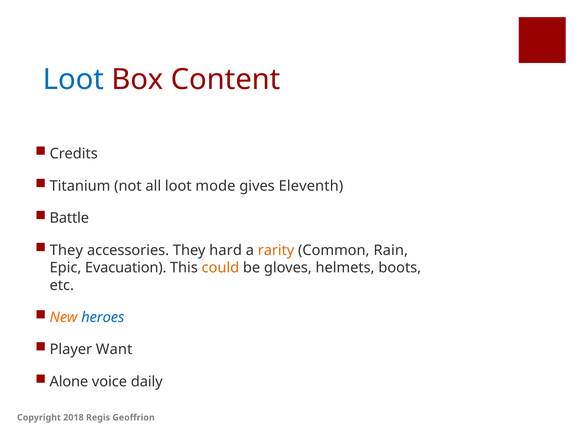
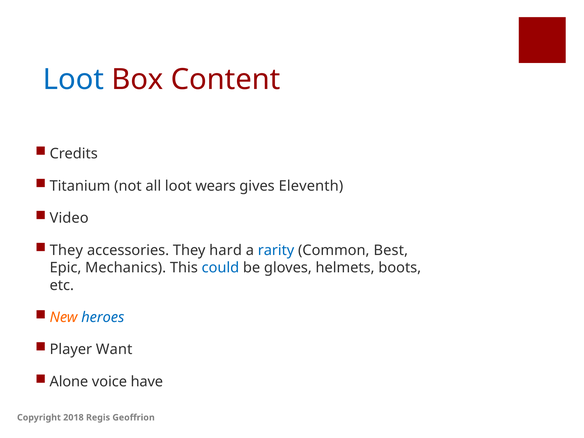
mode: mode -> wears
Battle: Battle -> Video
rarity colour: orange -> blue
Rain: Rain -> Best
Evacuation: Evacuation -> Mechanics
could colour: orange -> blue
daily: daily -> have
